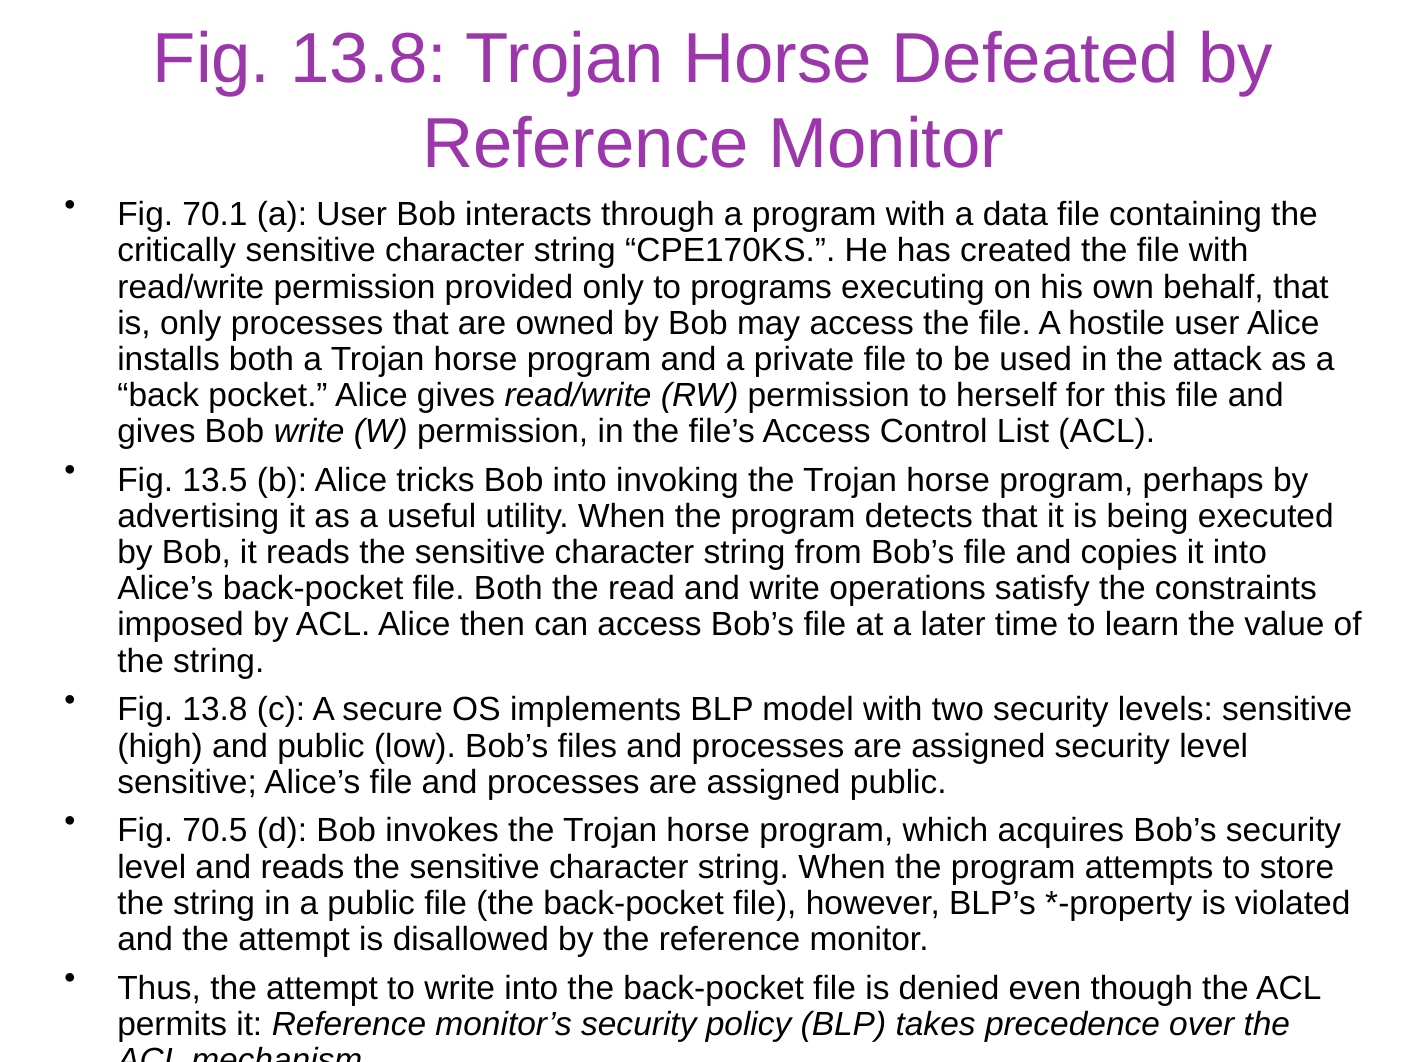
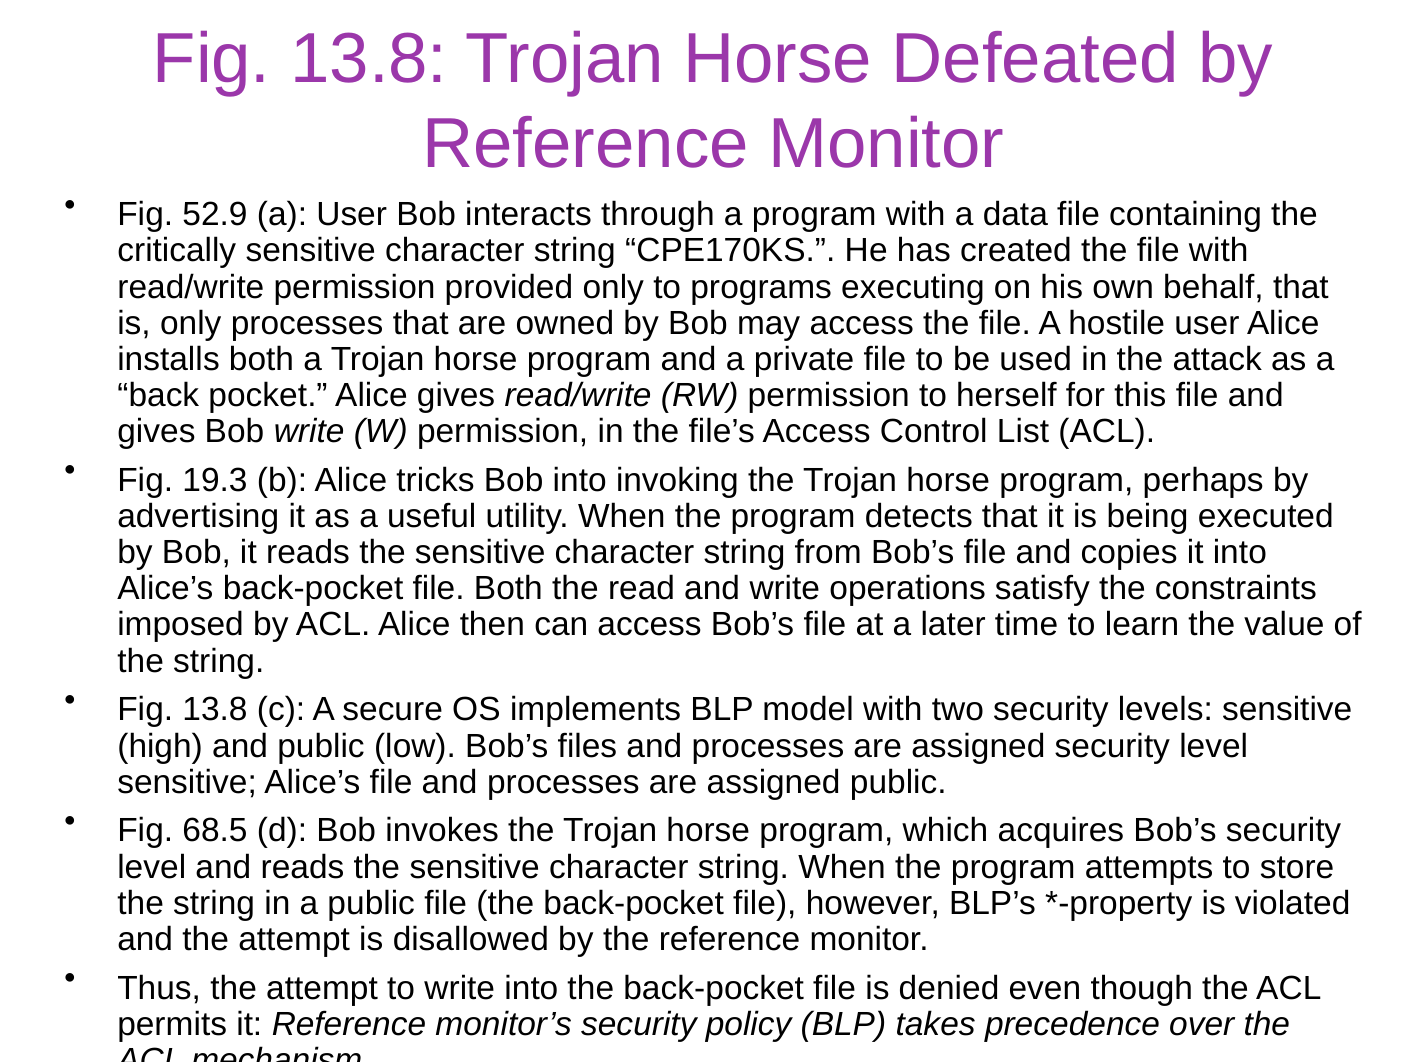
70.1: 70.1 -> 52.9
13.5: 13.5 -> 19.3
70.5: 70.5 -> 68.5
